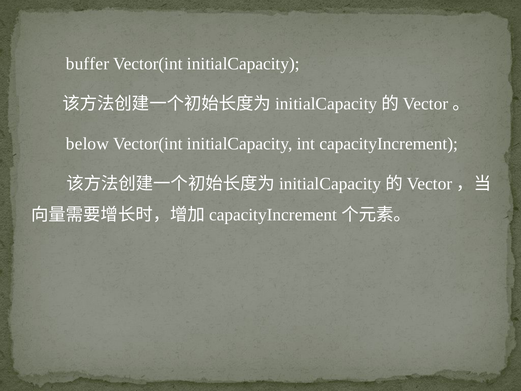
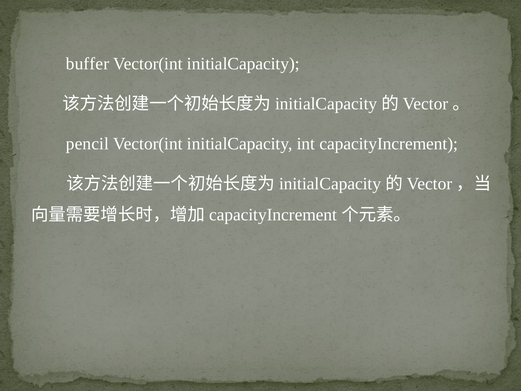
below: below -> pencil
